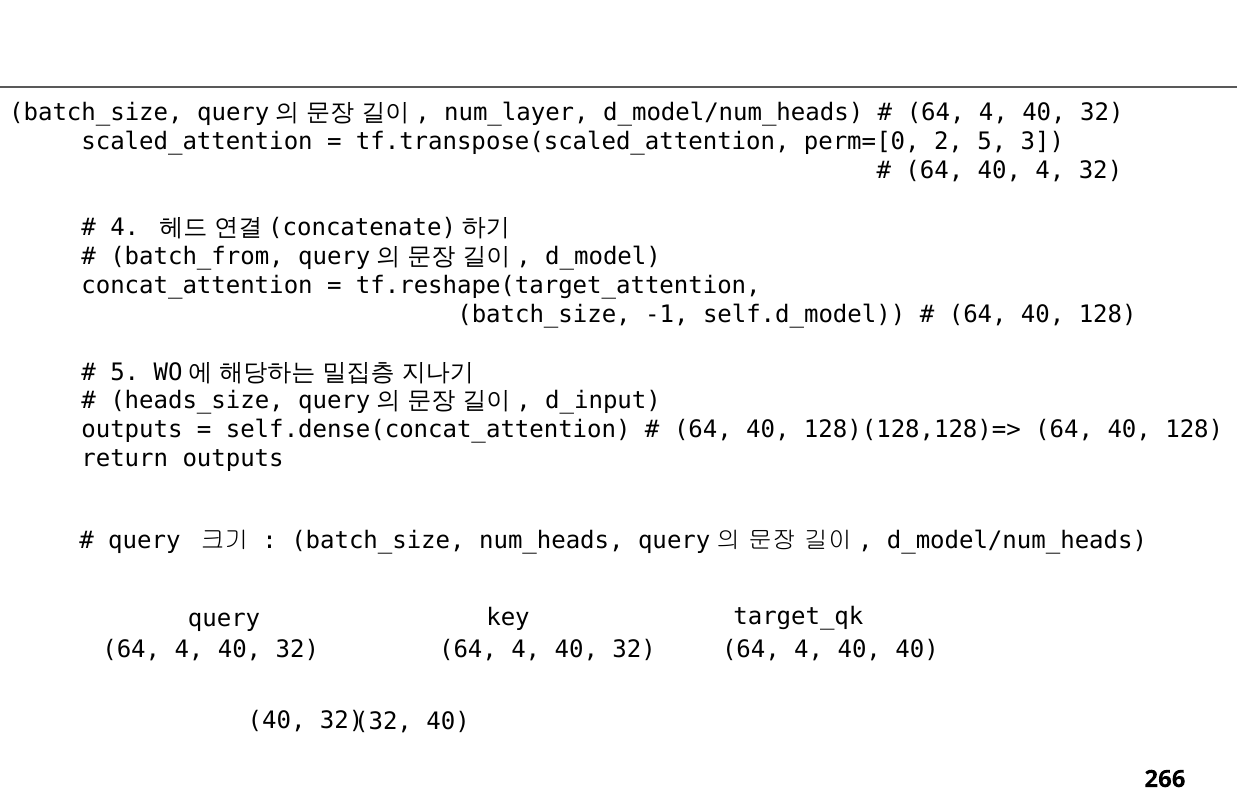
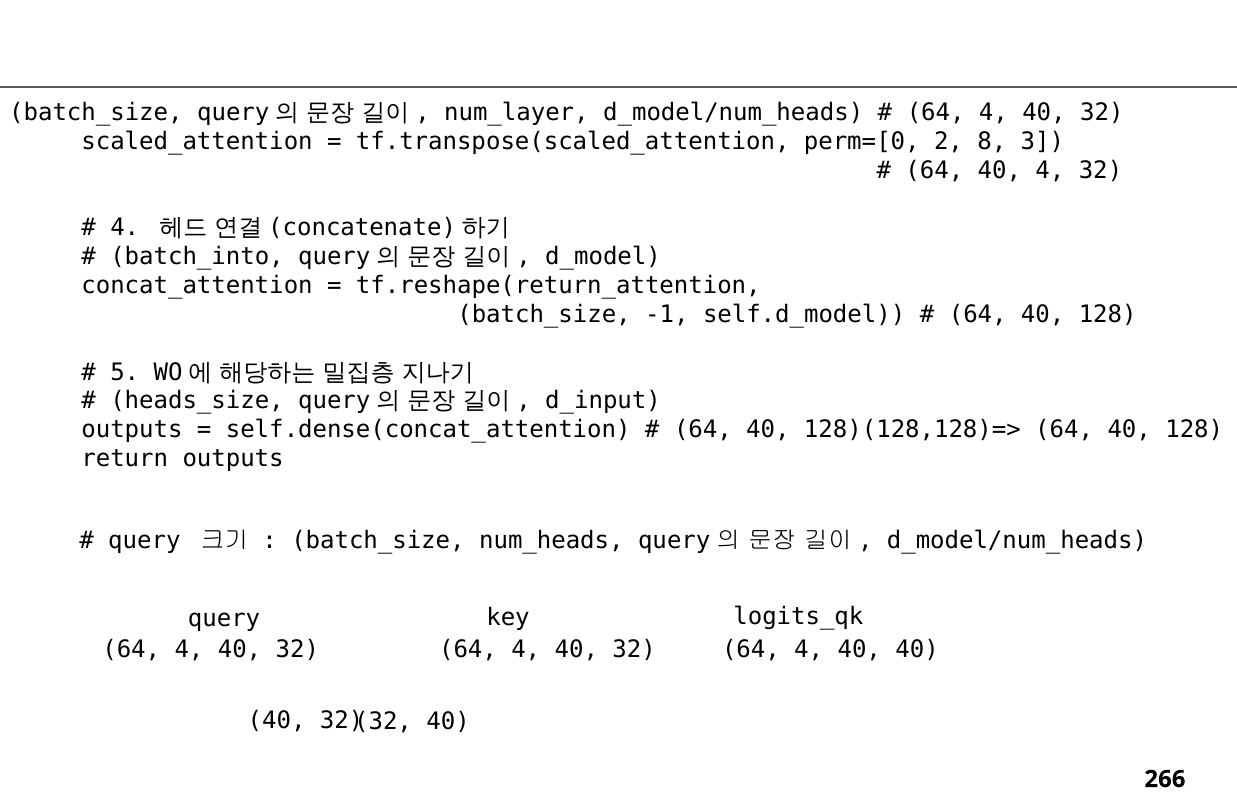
2 5: 5 -> 8
batch_from: batch_from -> batch_into
tf.reshape(target_attention: tf.reshape(target_attention -> tf.reshape(return_attention
target_qk: target_qk -> logits_qk
